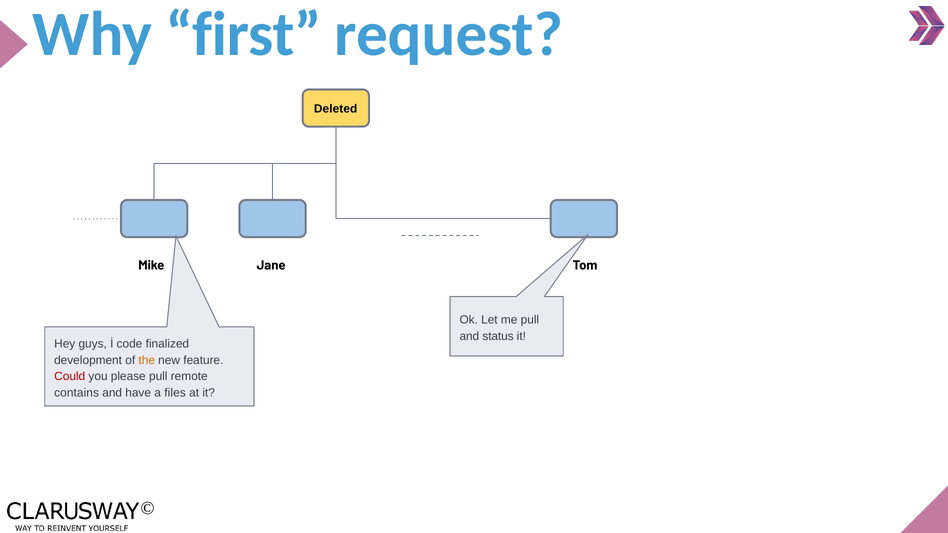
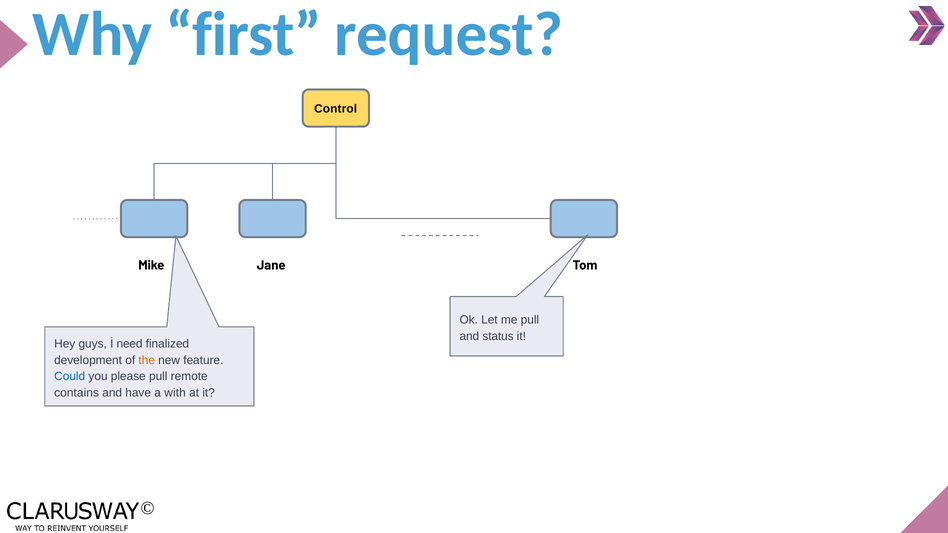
Deleted: Deleted -> Control
code: code -> need
Could colour: red -> blue
files: files -> with
